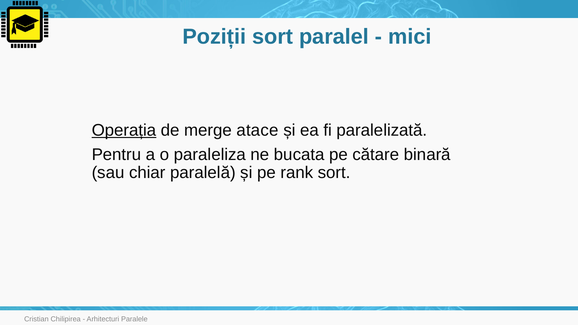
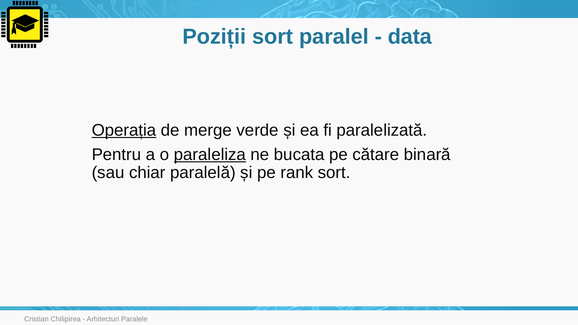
mici: mici -> data
atace: atace -> verde
paraleliza underline: none -> present
